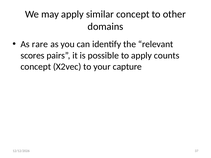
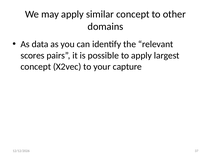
rare: rare -> data
counts: counts -> largest
